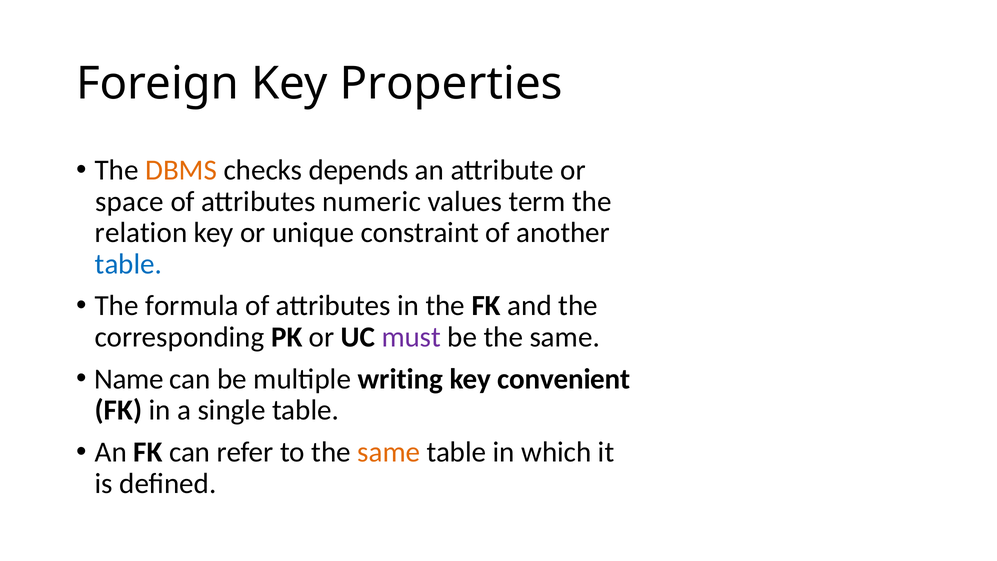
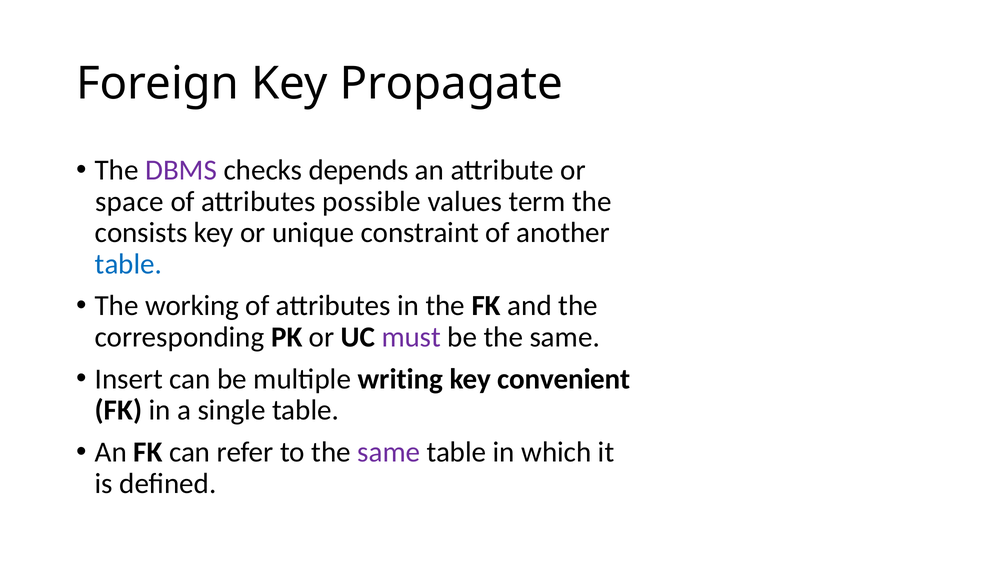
Properties: Properties -> Propagate
DBMS colour: orange -> purple
numeric: numeric -> possible
relation: relation -> consists
formula: formula -> working
Name: Name -> Insert
same at (389, 452) colour: orange -> purple
